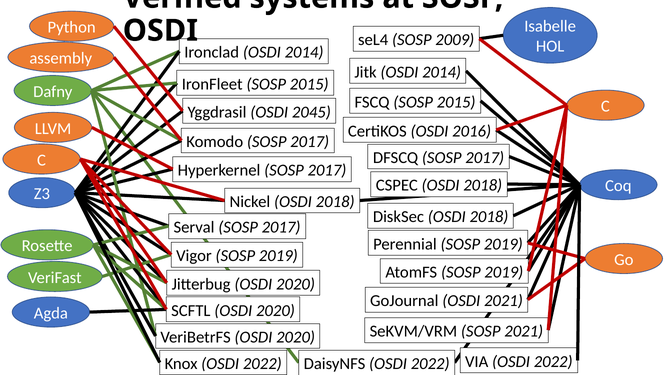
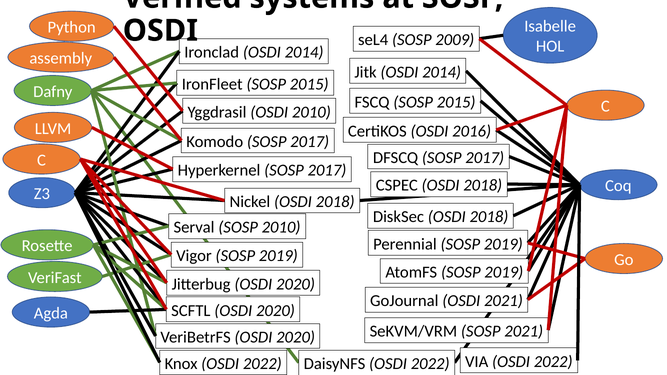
OSDI 2045: 2045 -> 2010
Serval SOSP 2017: 2017 -> 2010
